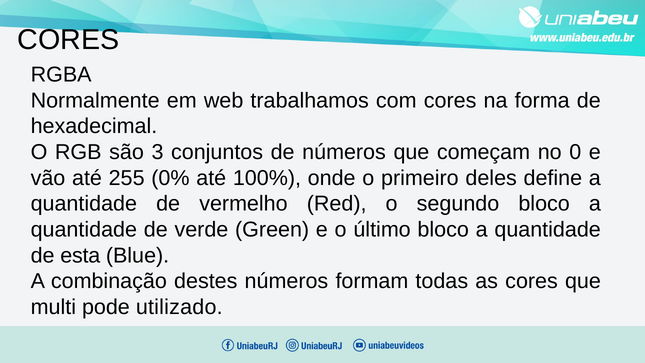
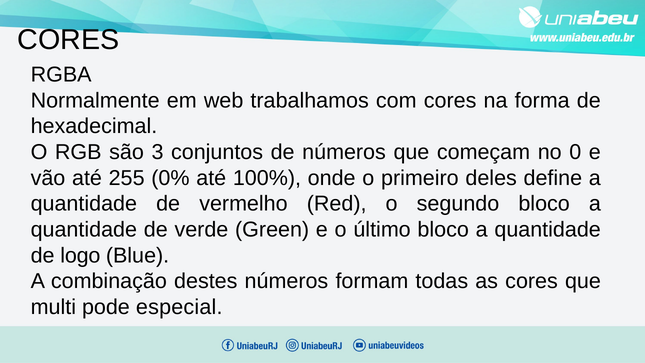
esta: esta -> logo
utilizado: utilizado -> especial
